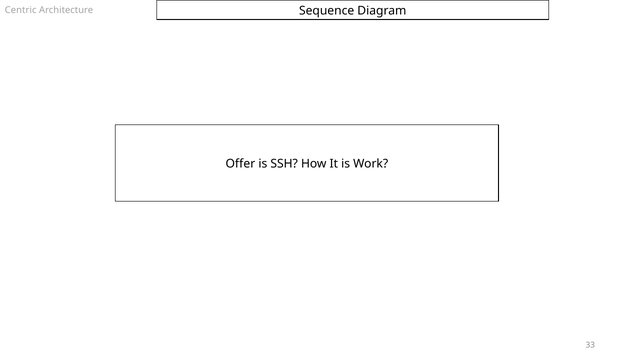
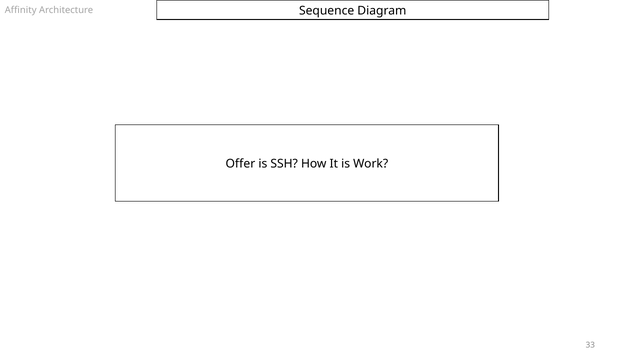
Centric: Centric -> Affinity
